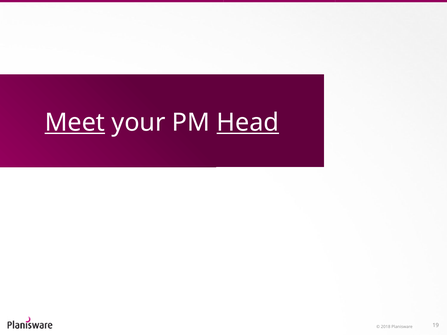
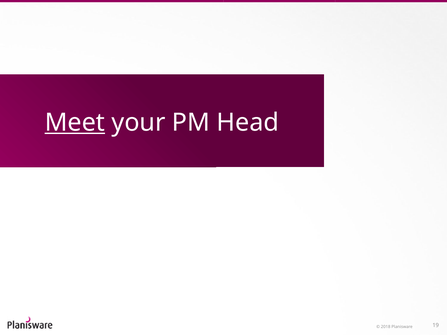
Head underline: present -> none
